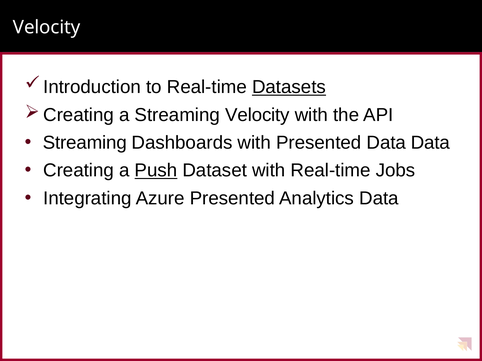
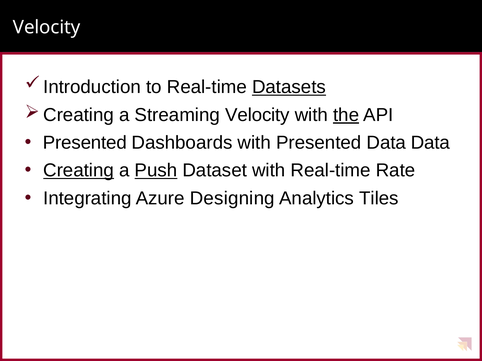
the underline: none -> present
Streaming at (85, 143): Streaming -> Presented
Creating underline: none -> present
Jobs: Jobs -> Rate
Azure Presented: Presented -> Designing
Analytics Data: Data -> Tiles
